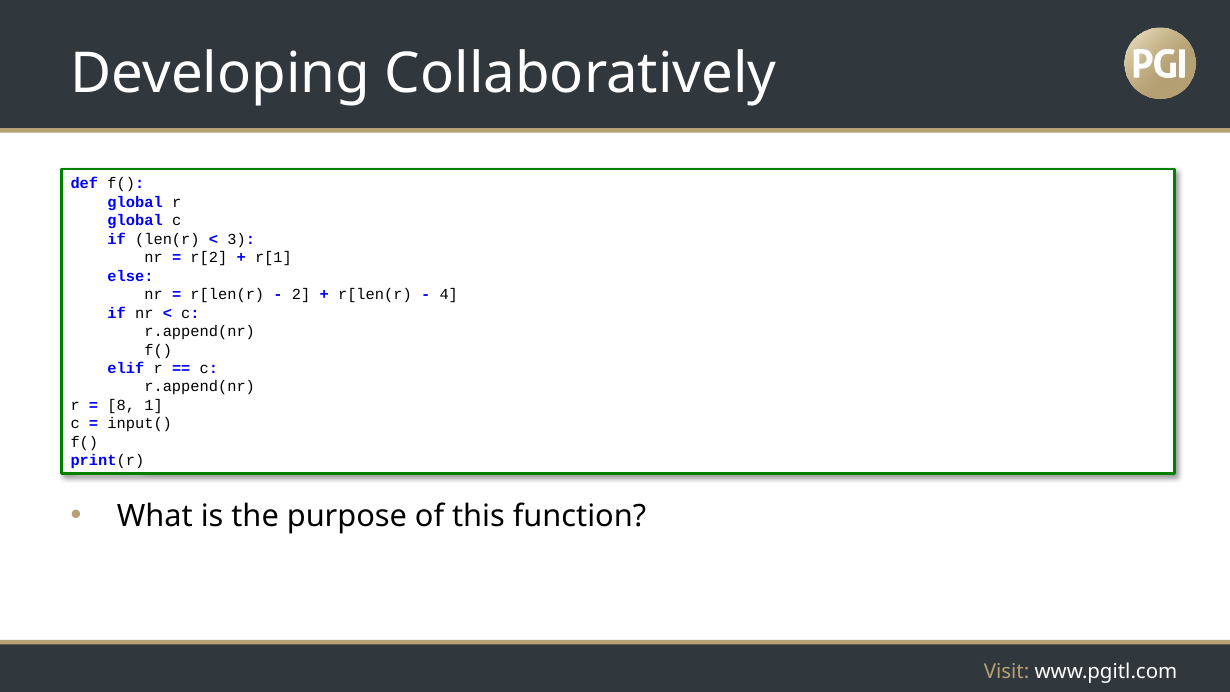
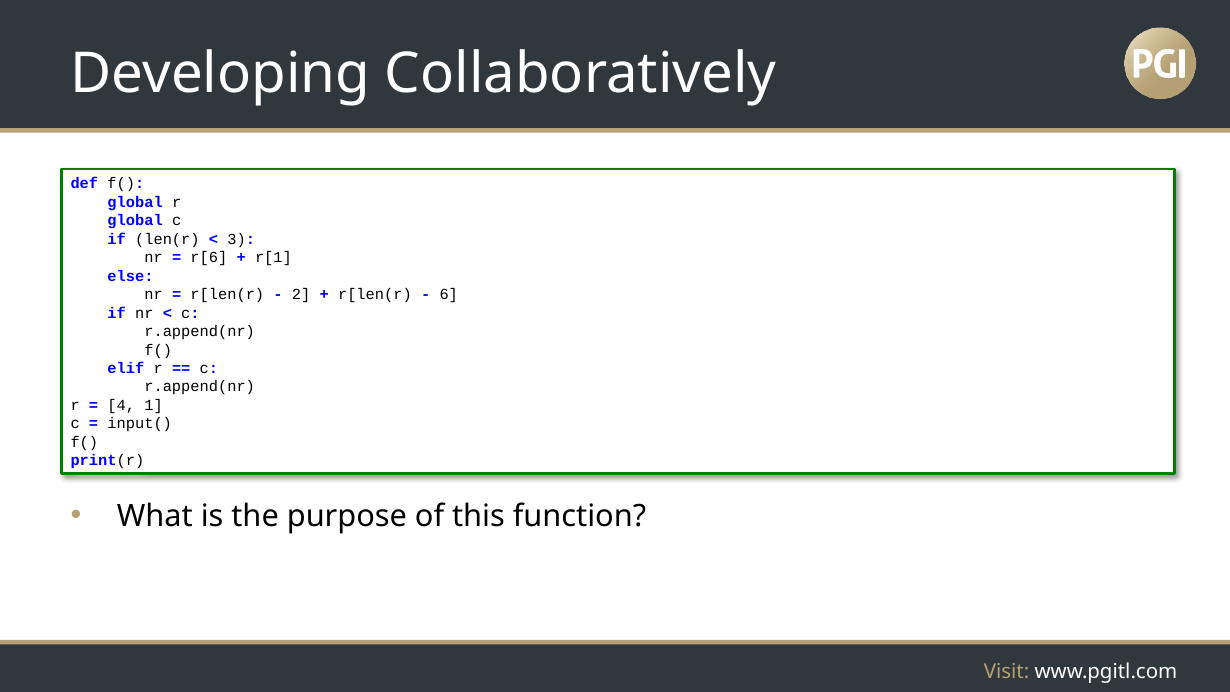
r[2: r[2 -> r[6
4: 4 -> 6
8: 8 -> 4
